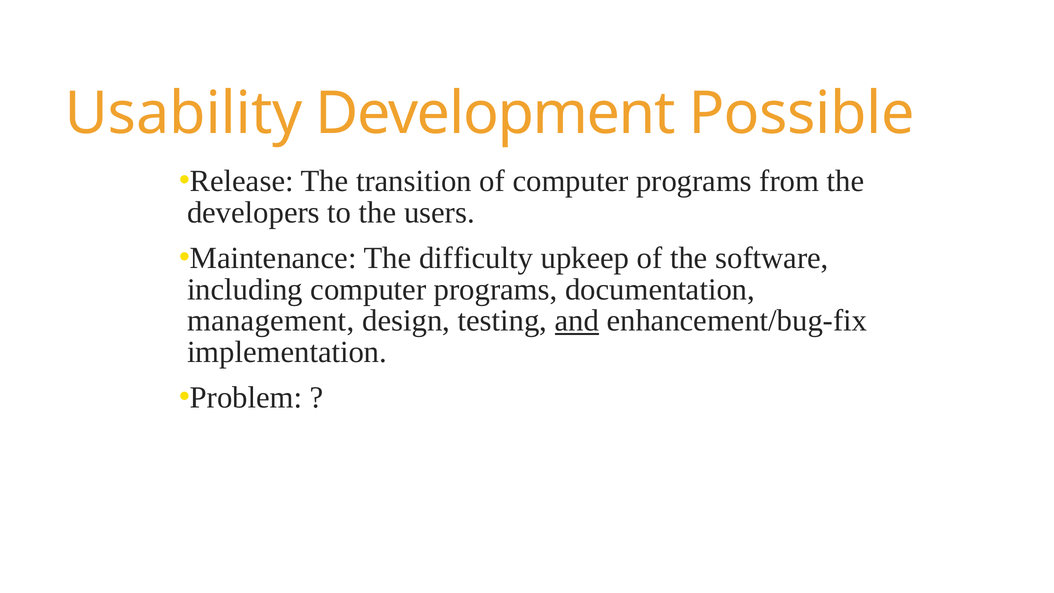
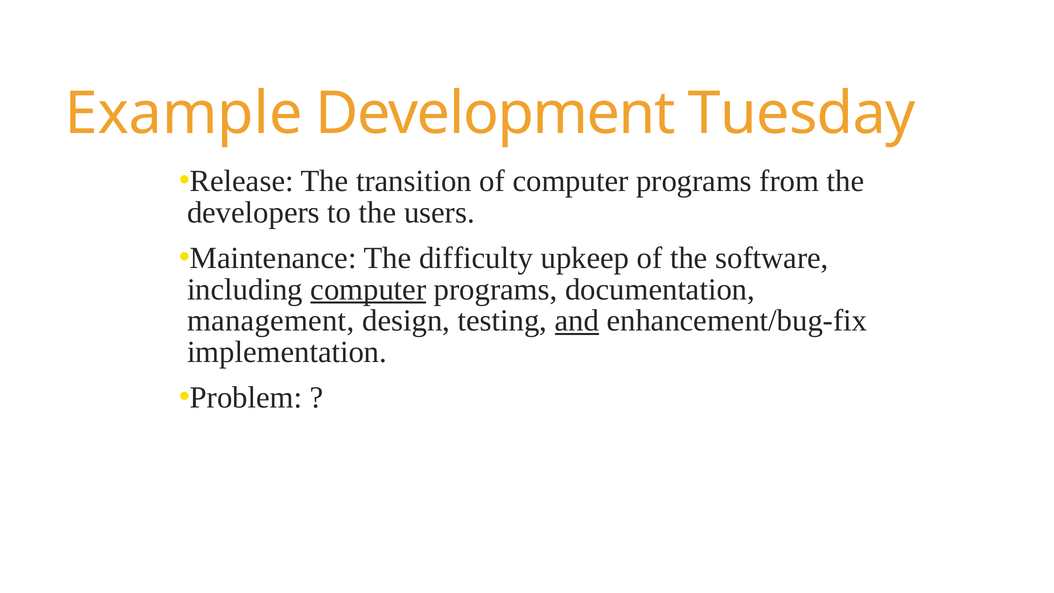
Usability: Usability -> Example
Possible: Possible -> Tuesday
computer at (368, 289) underline: none -> present
